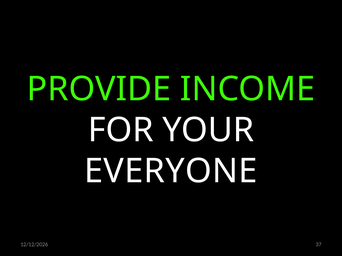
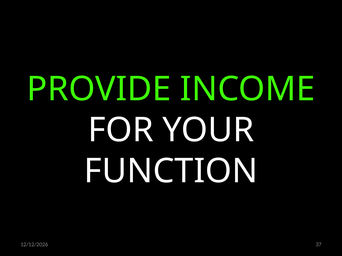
EVERYONE: EVERYONE -> FUNCTION
